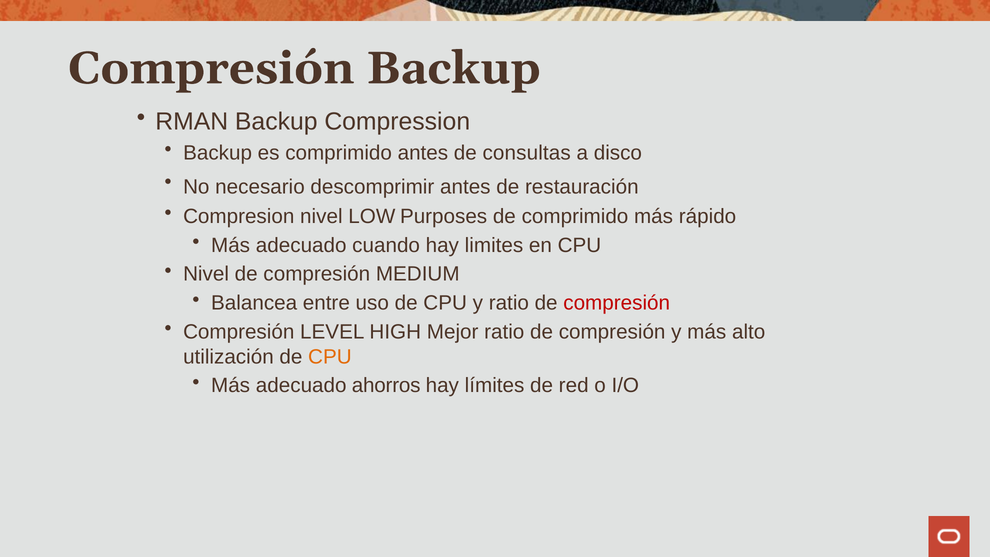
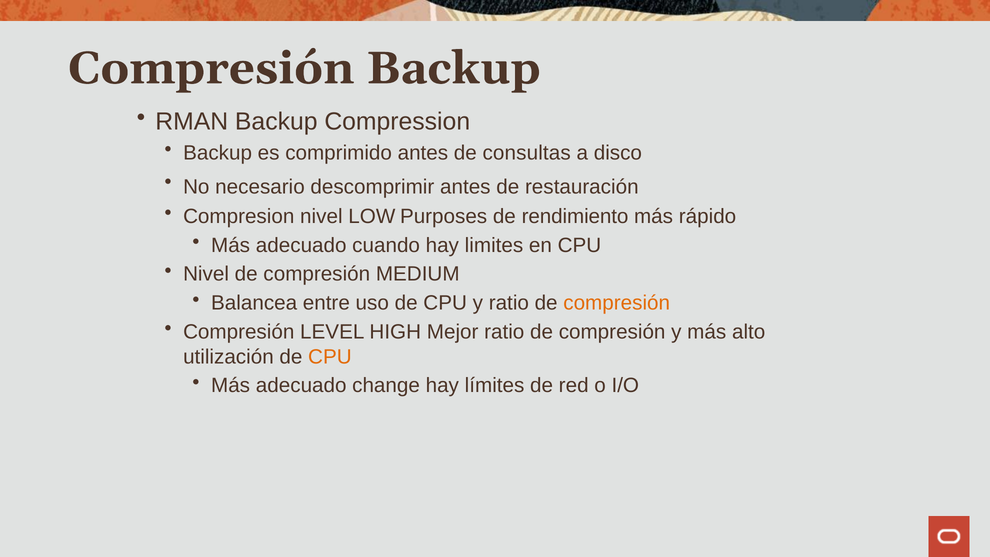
de comprimido: comprimido -> rendimiento
compresión at (617, 303) colour: red -> orange
ahorros: ahorros -> change
